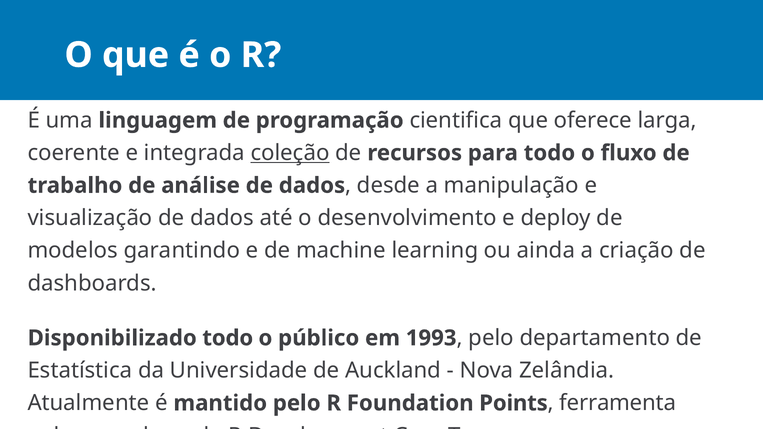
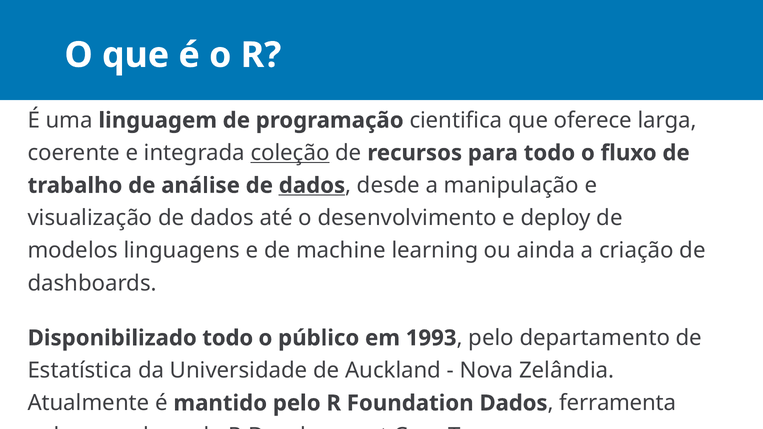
dados at (312, 186) underline: none -> present
garantindo: garantindo -> linguagens
Foundation Points: Points -> Dados
